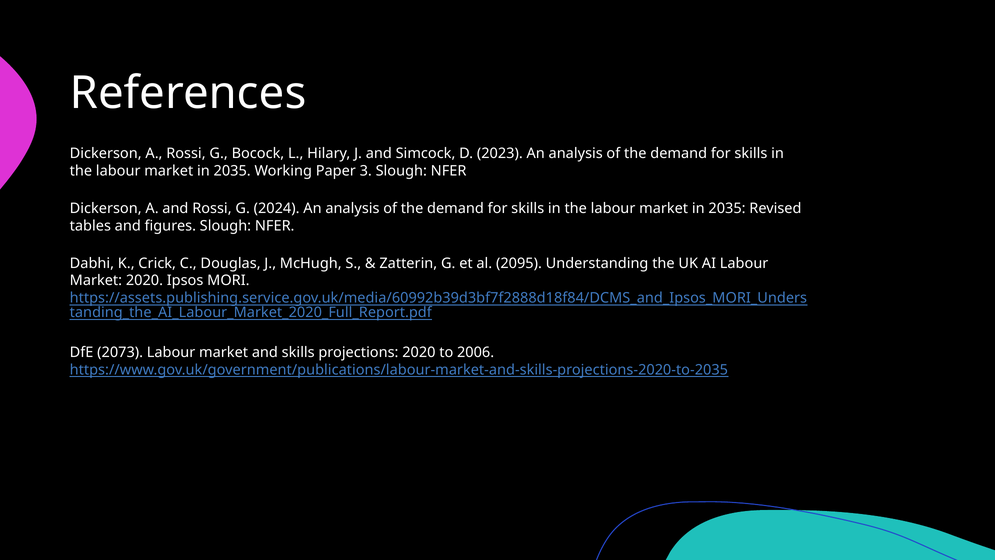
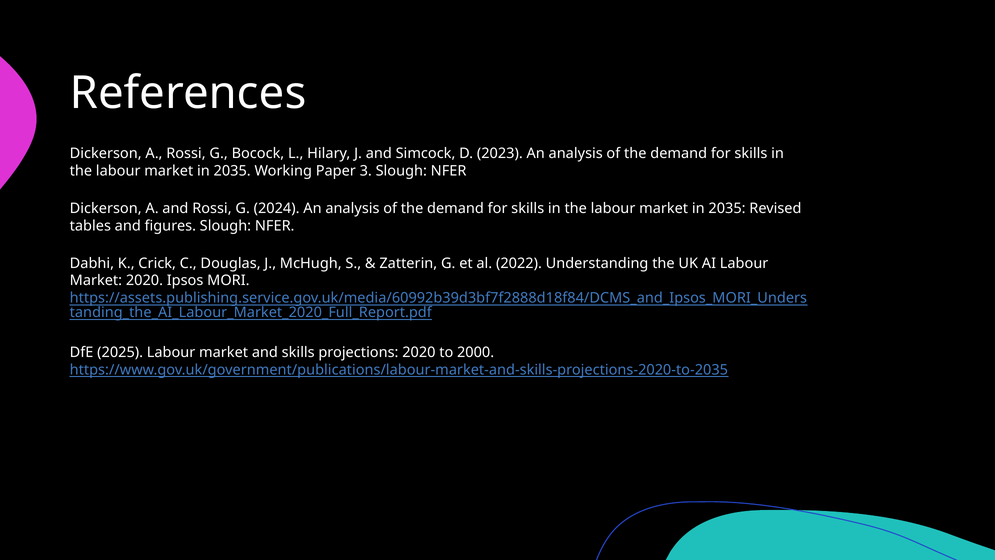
2095: 2095 -> 2022
2073: 2073 -> 2025
2006: 2006 -> 2000
